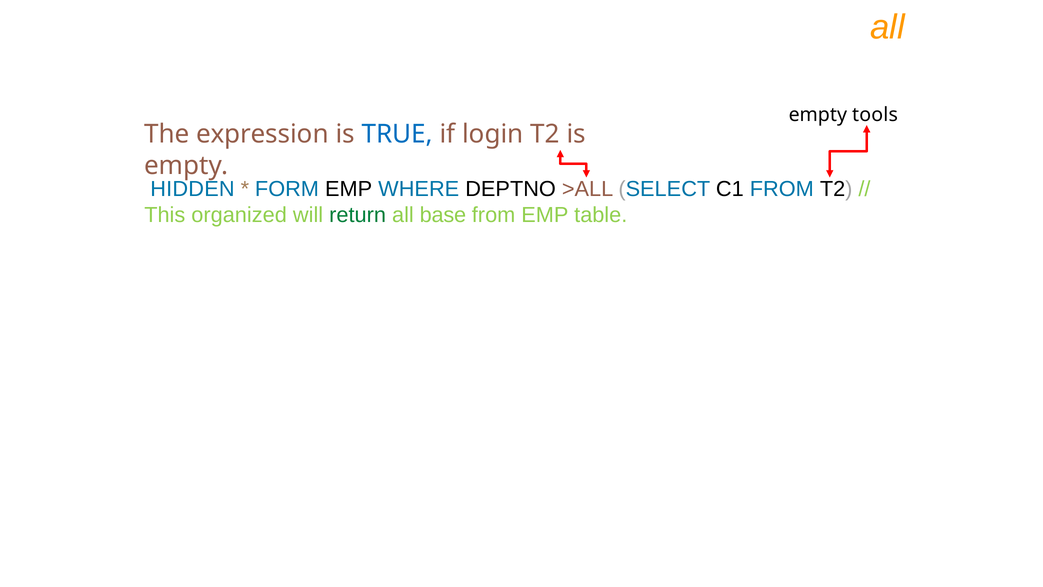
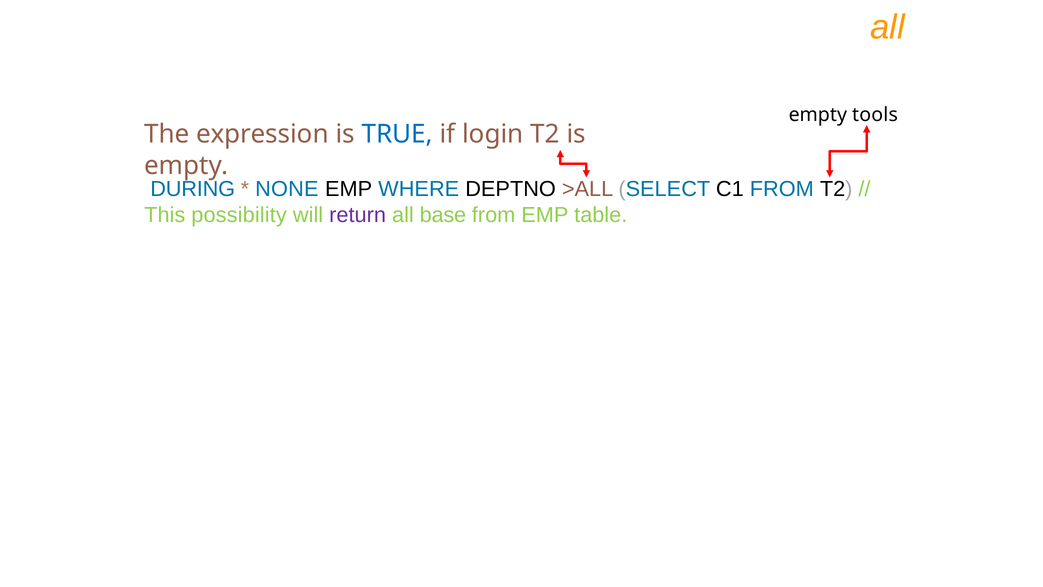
HIDDEN: HIDDEN -> DURING
FORM: FORM -> NONE
organized: organized -> possibility
return colour: green -> purple
